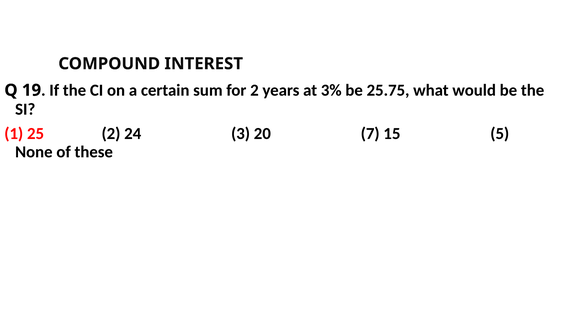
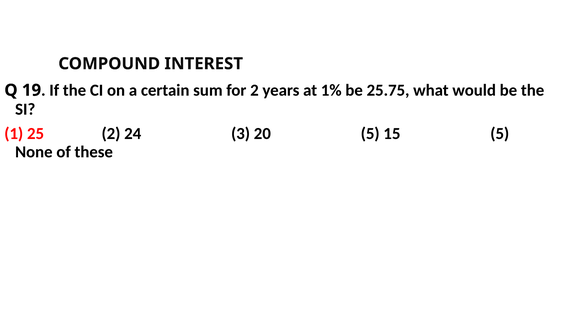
3%: 3% -> 1%
20 7: 7 -> 5
